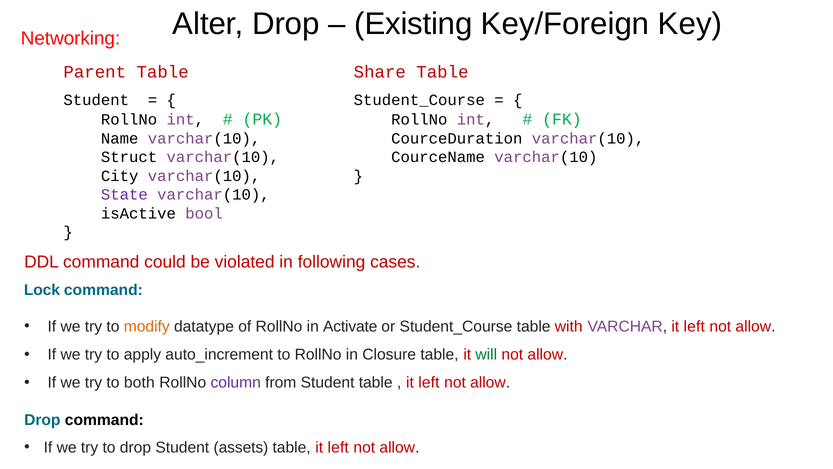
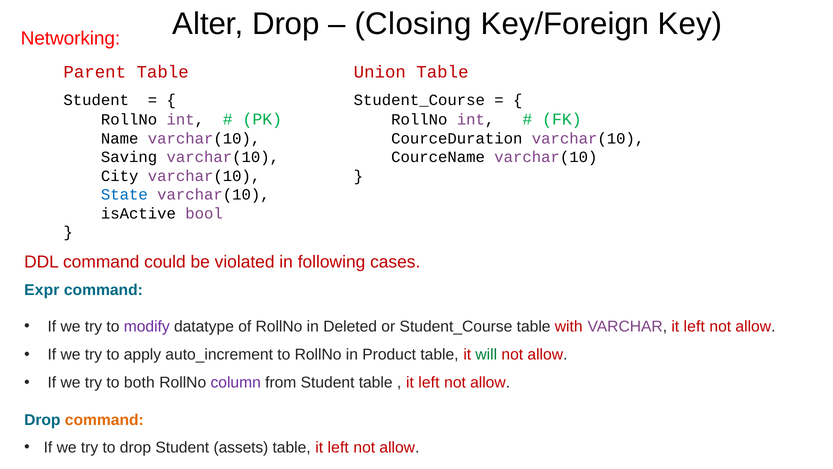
Existing: Existing -> Closing
Share: Share -> Union
Struct: Struct -> Saving
State colour: purple -> blue
Lock: Lock -> Expr
modify colour: orange -> purple
Activate: Activate -> Deleted
Closure: Closure -> Product
command at (104, 420) colour: black -> orange
